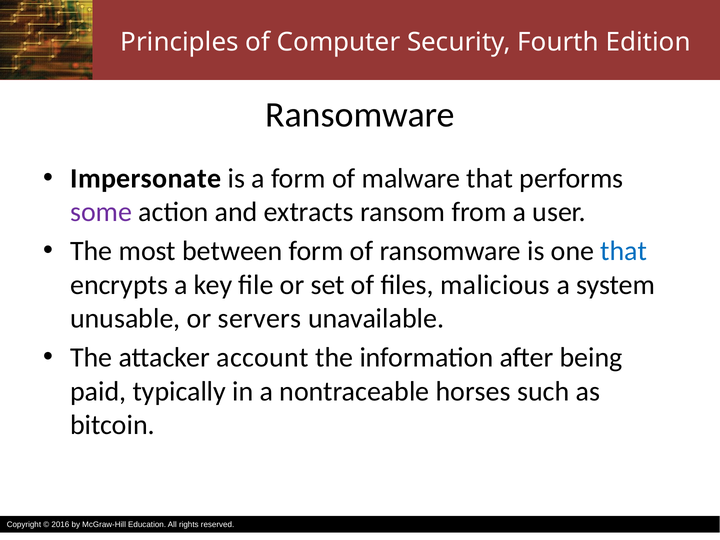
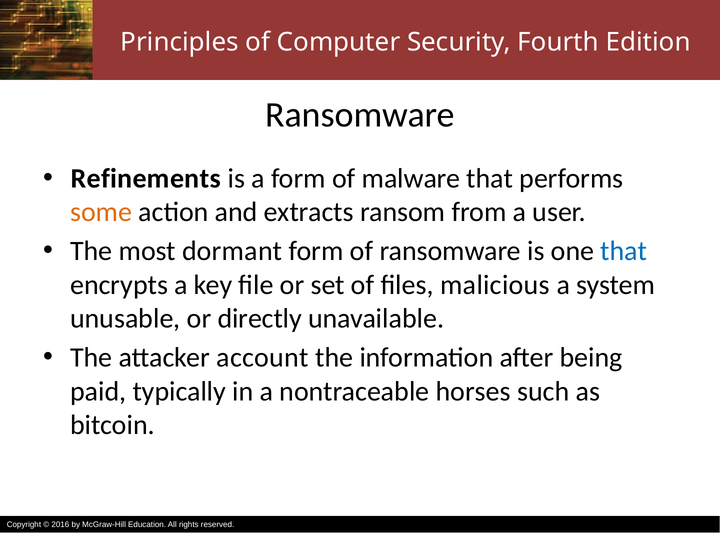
Impersonate: Impersonate -> Refinements
some colour: purple -> orange
between: between -> dormant
servers: servers -> directly
